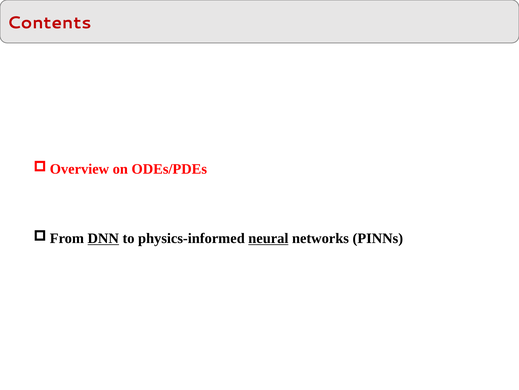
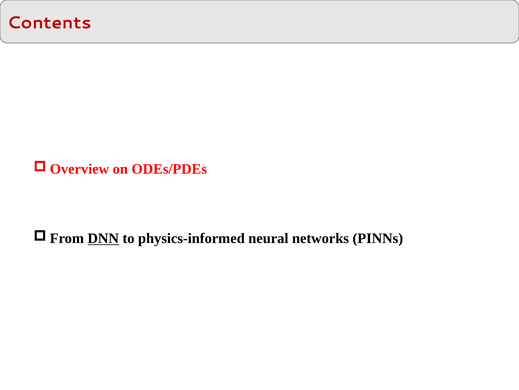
neural underline: present -> none
